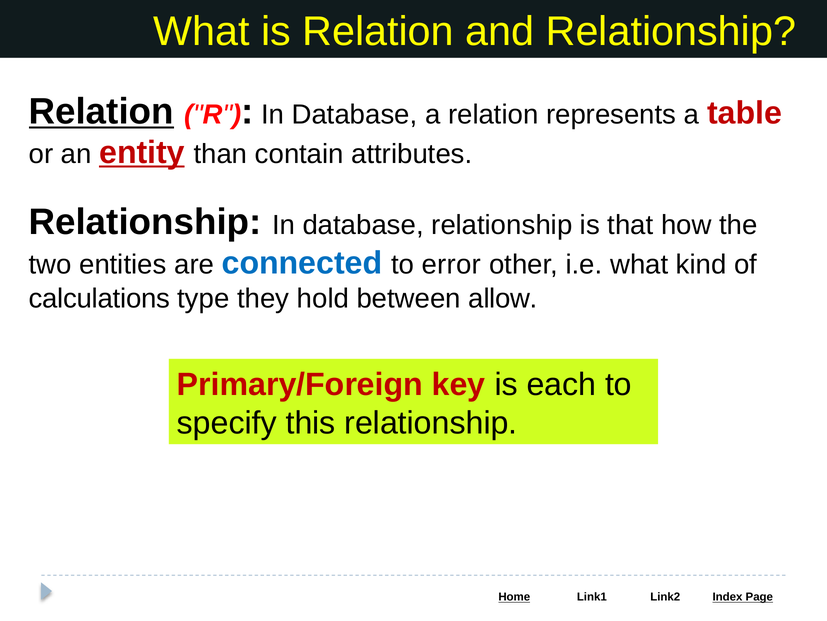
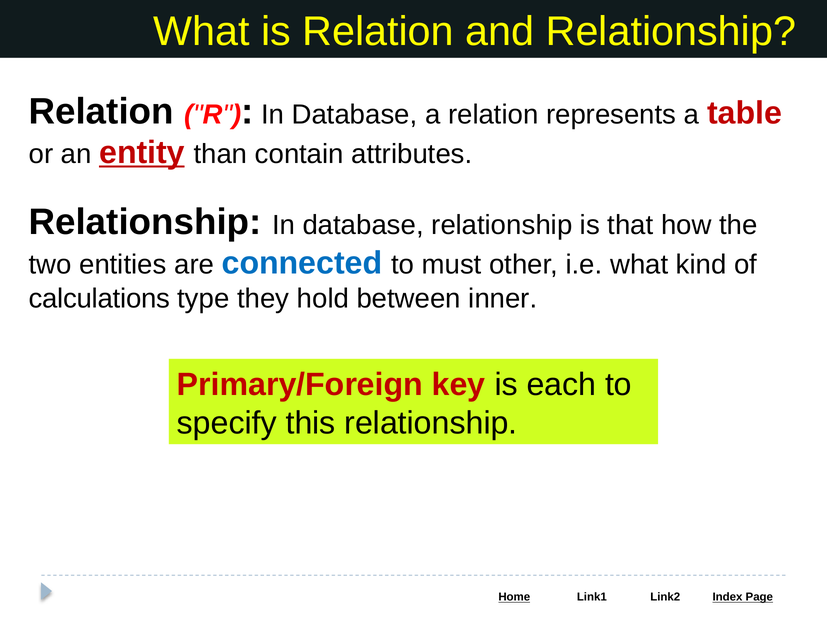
Relation at (101, 111) underline: present -> none
error: error -> must
allow: allow -> inner
